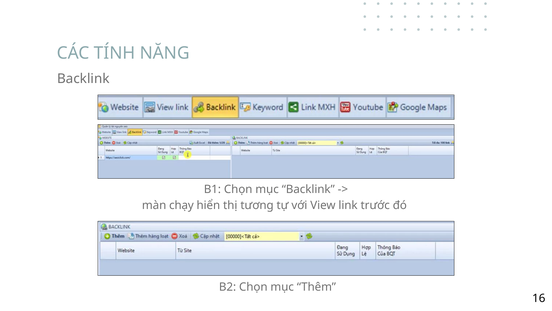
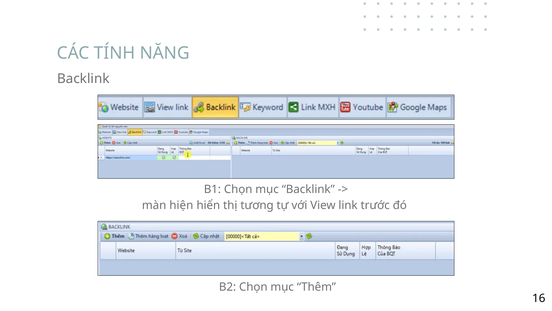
chạy: chạy -> hiện
